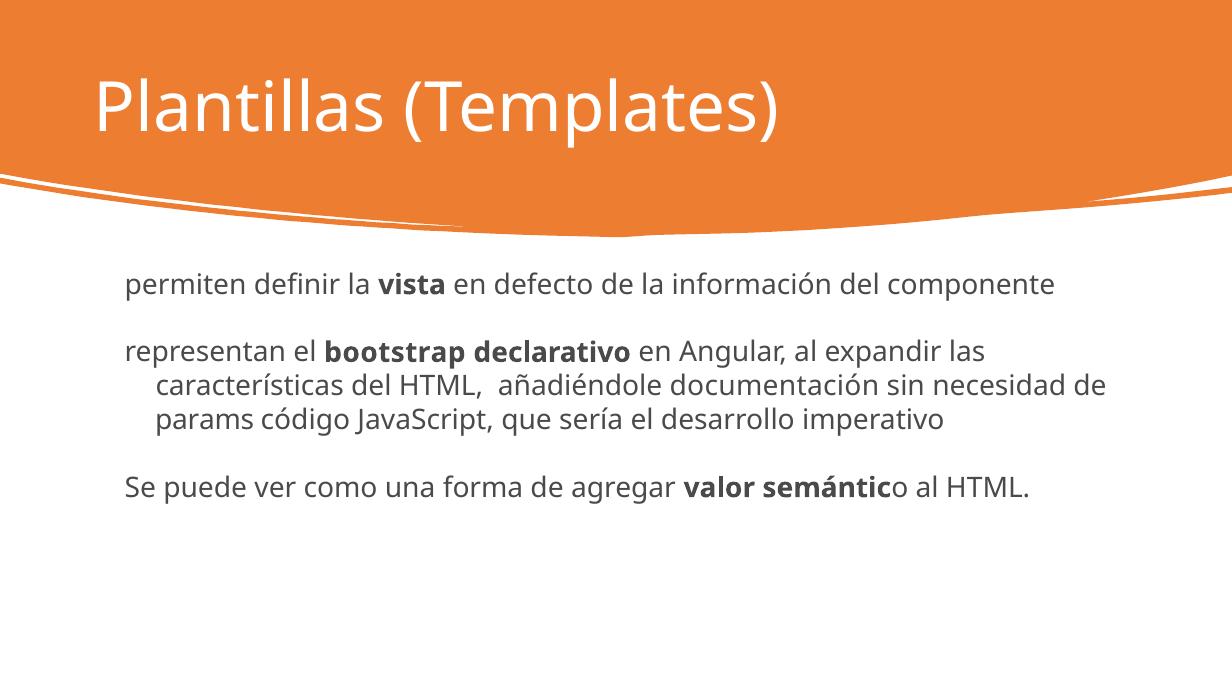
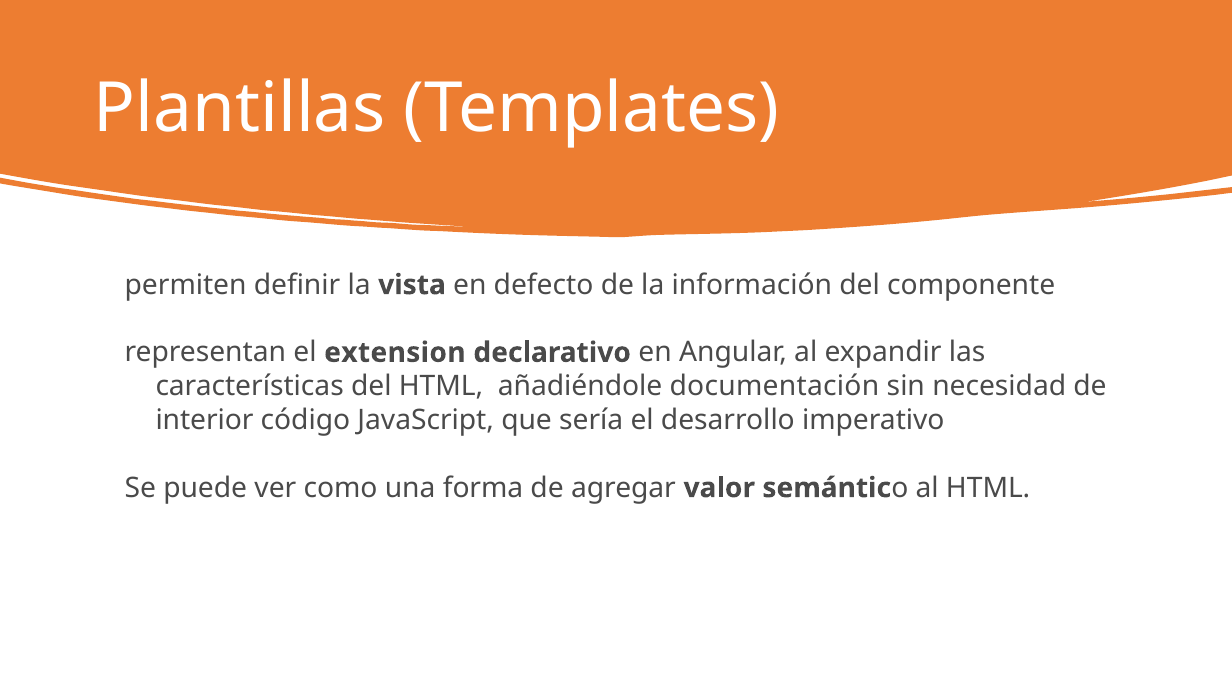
bootstrap: bootstrap -> extension
params: params -> interior
